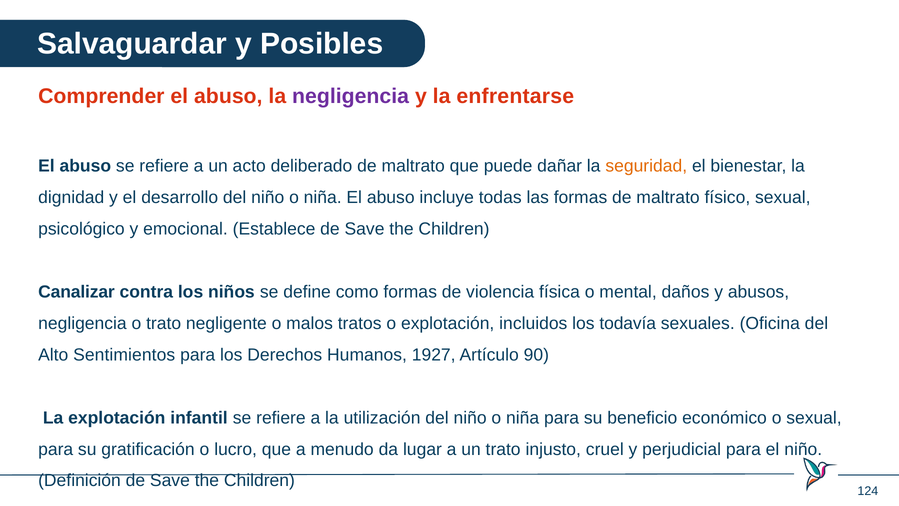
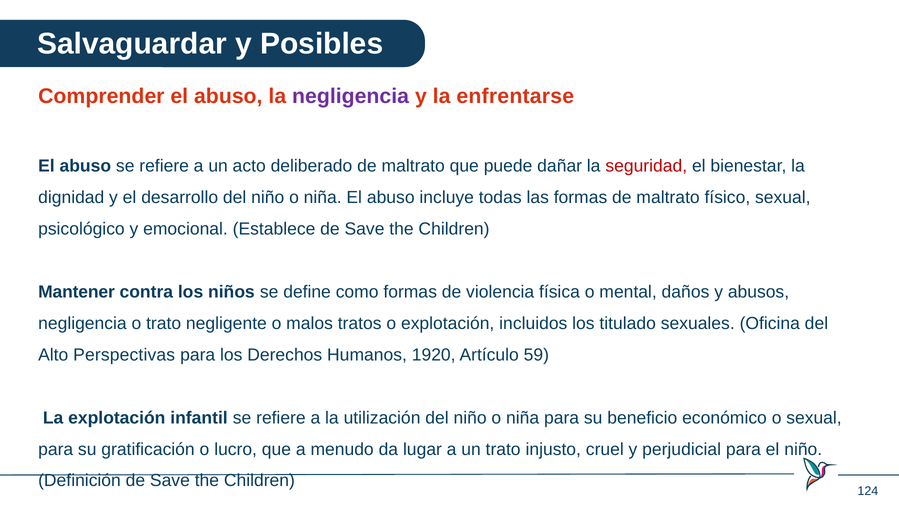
seguridad colour: orange -> red
Canalizar: Canalizar -> Mantener
todavía: todavía -> titulado
Sentimientos: Sentimientos -> Perspectivas
1927: 1927 -> 1920
90: 90 -> 59
